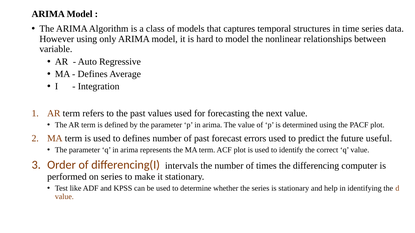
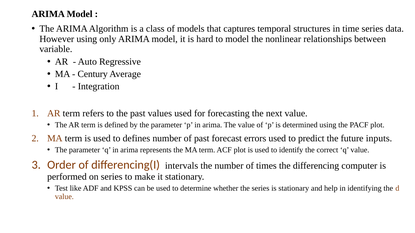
Defines at (93, 74): Defines -> Century
useful: useful -> inputs
